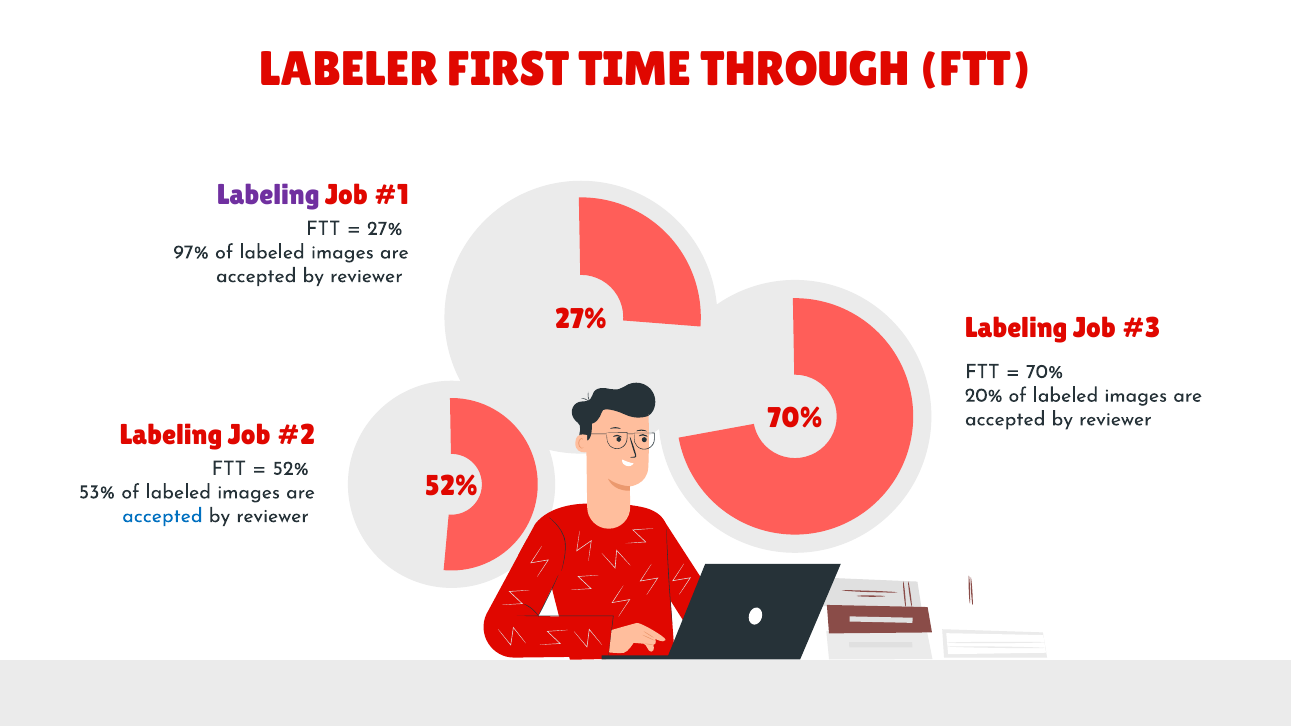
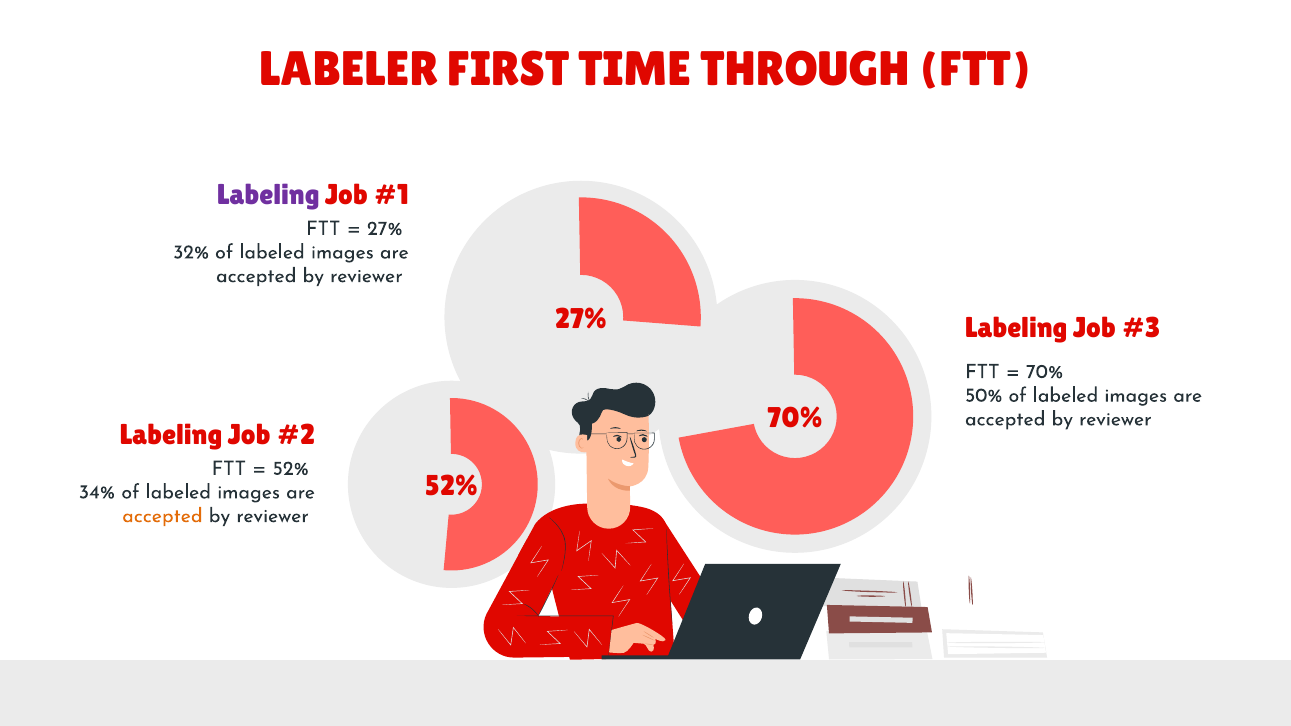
97%: 97% -> 32%
20%: 20% -> 50%
53%: 53% -> 34%
accepted at (162, 516) colour: blue -> orange
